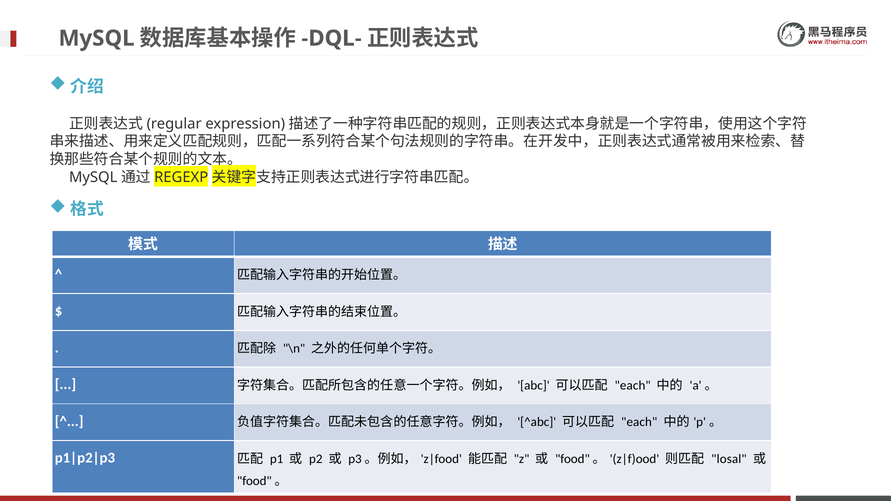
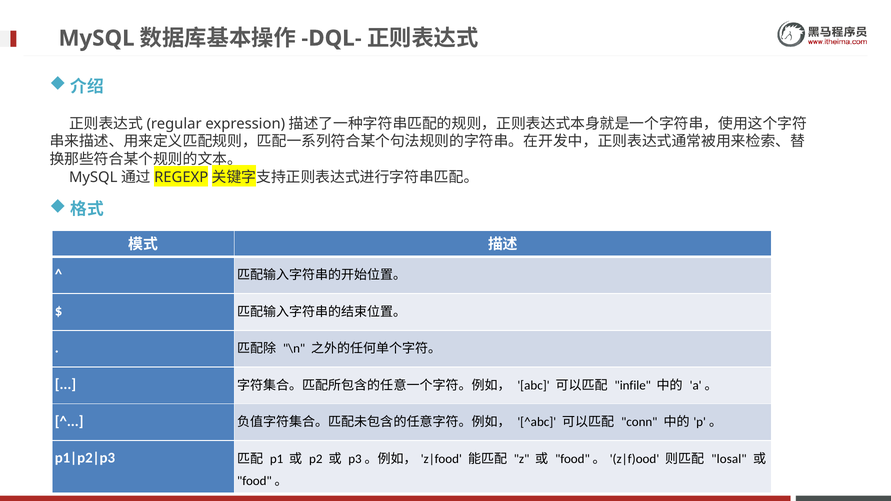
each at (633, 385): each -> infile
each at (639, 422): each -> conn
